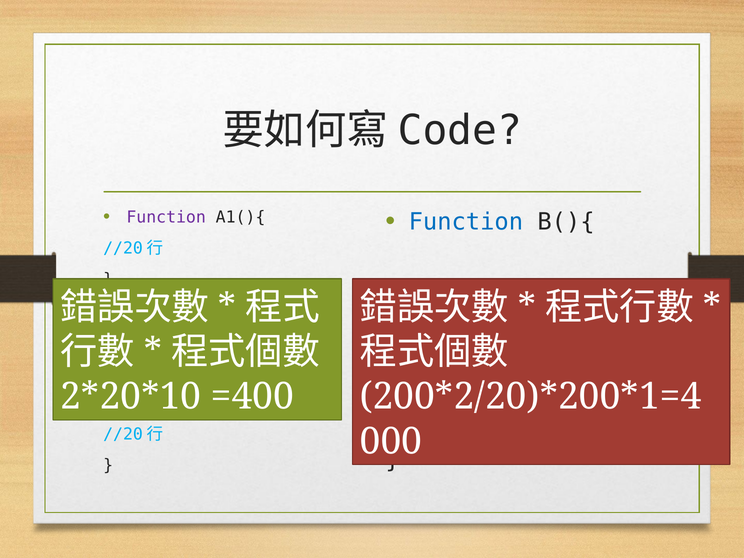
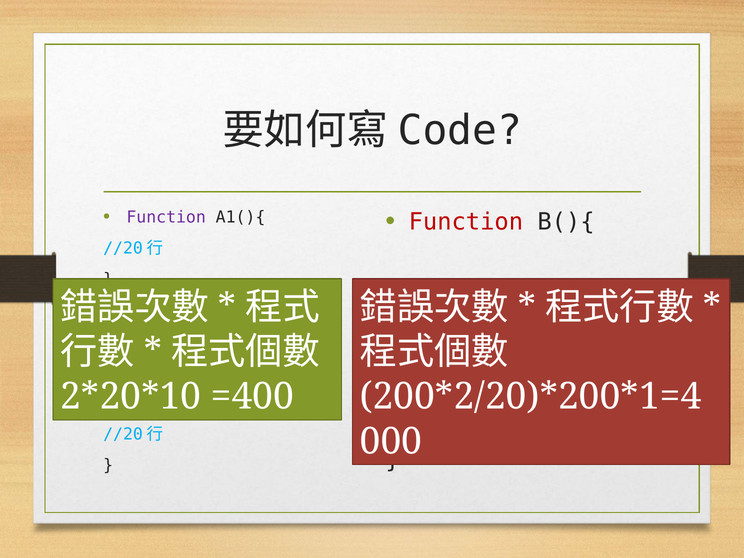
Function at (466, 222) colour: blue -> red
